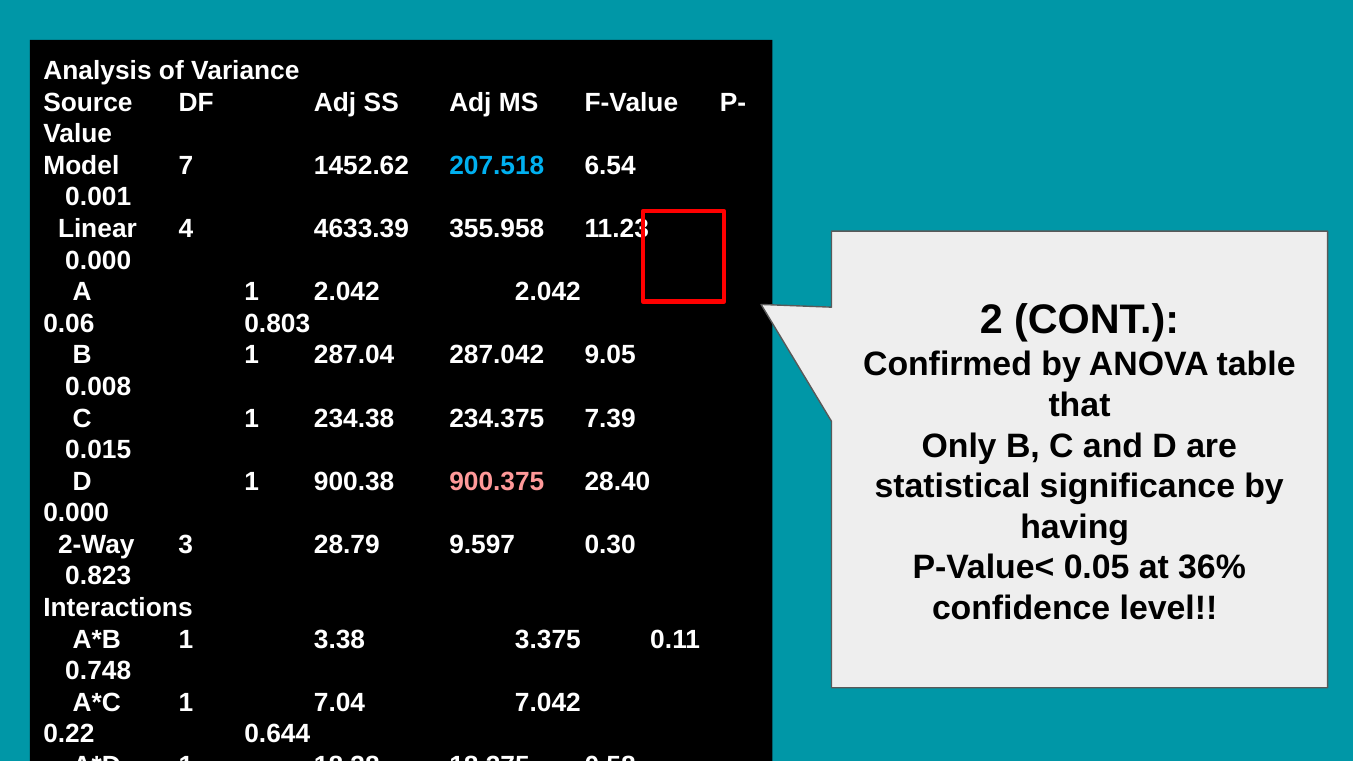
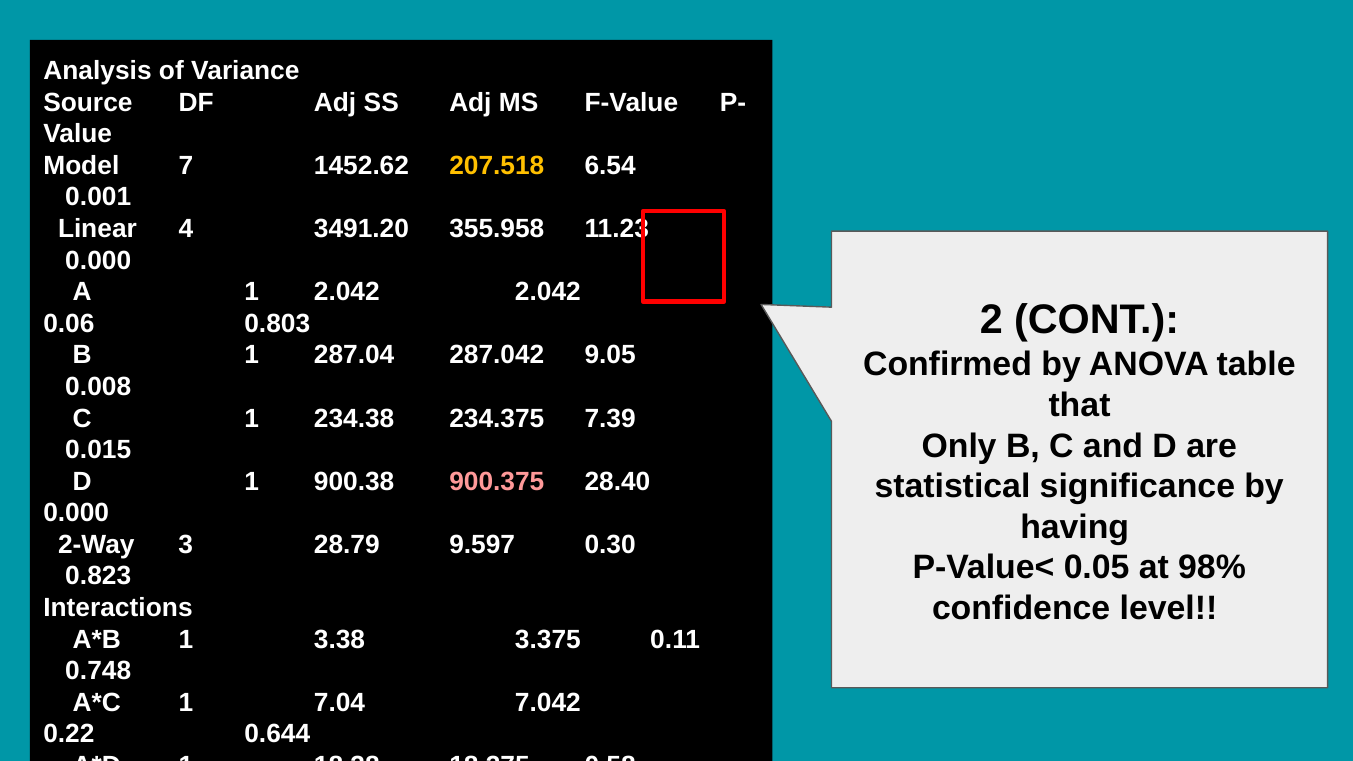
207.518 colour: light blue -> yellow
4633.39: 4633.39 -> 3491.20
36%: 36% -> 98%
